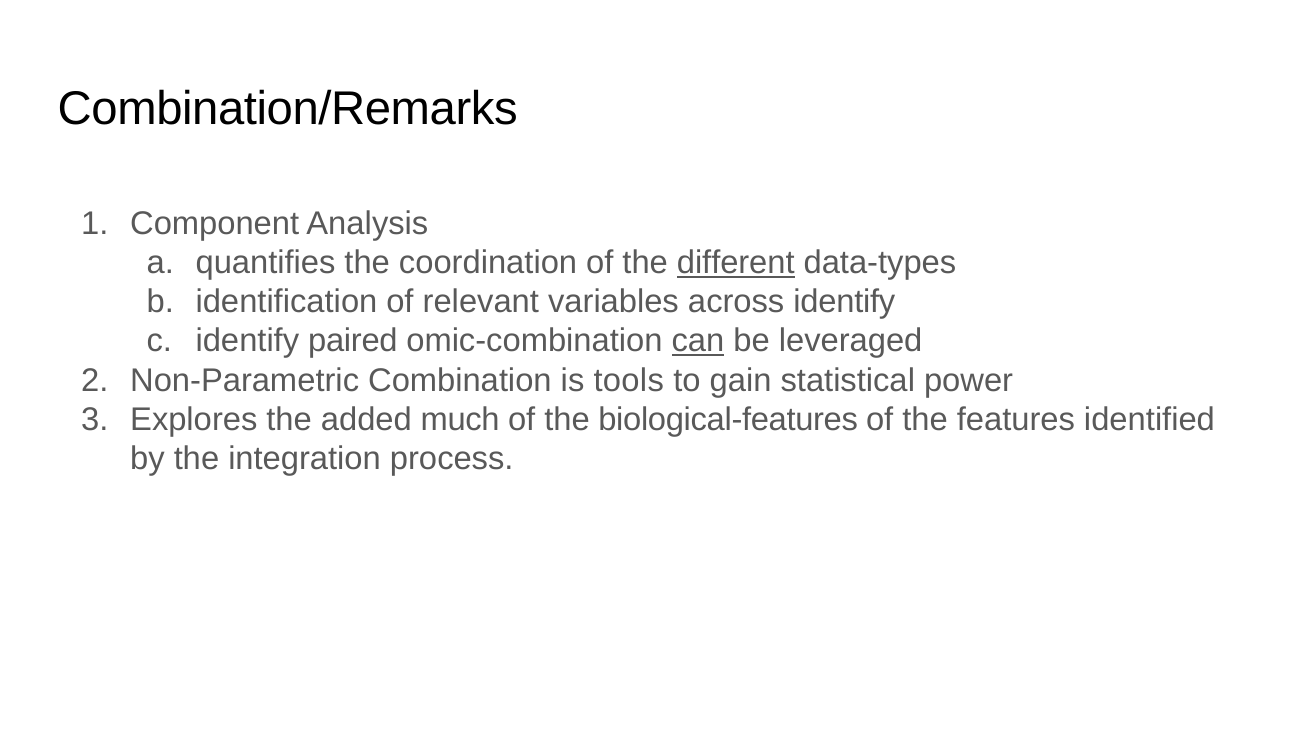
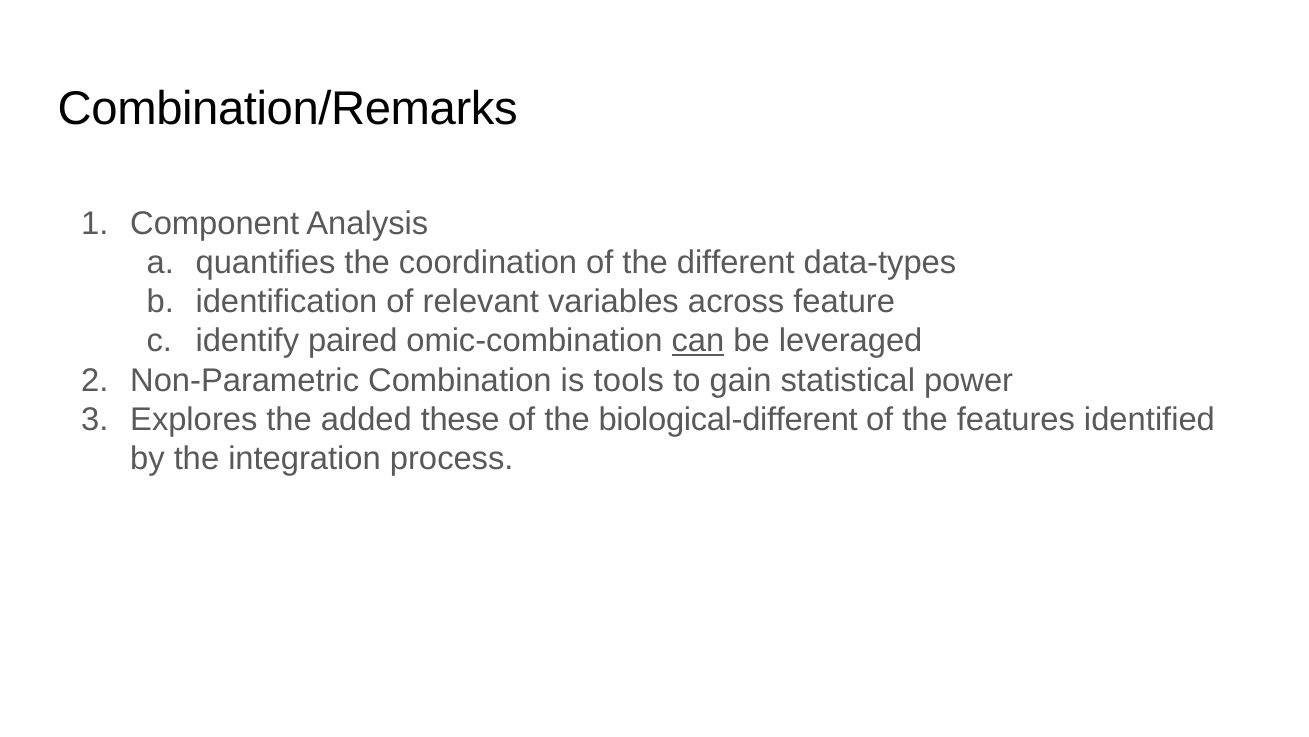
different underline: present -> none
across identify: identify -> feature
much: much -> these
biological-features: biological-features -> biological-different
